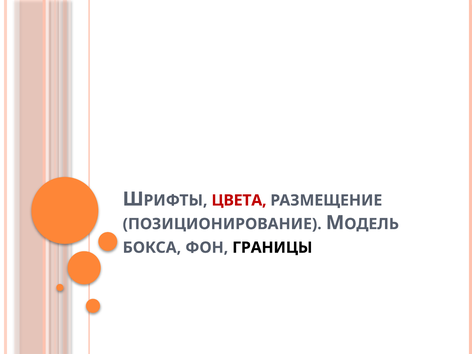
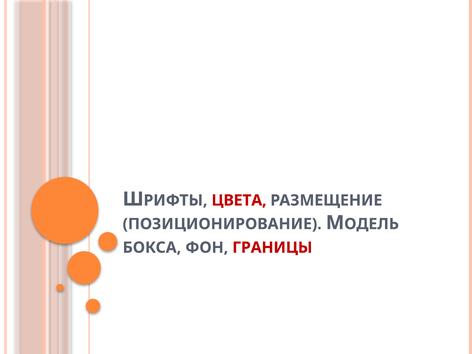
ГРАНИЦЫ colour: black -> red
